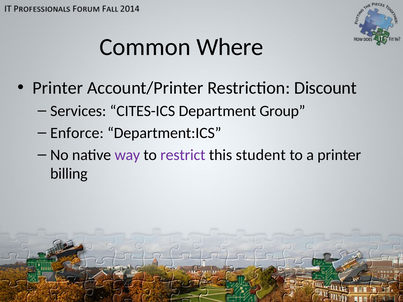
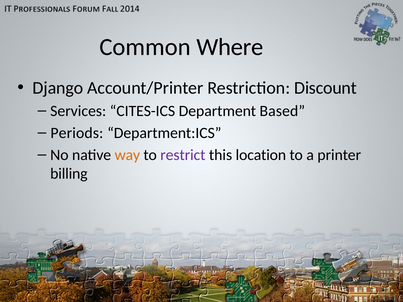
Printer at (58, 88): Printer -> Django
Group: Group -> Based
Enforce: Enforce -> Periods
way colour: purple -> orange
student: student -> location
